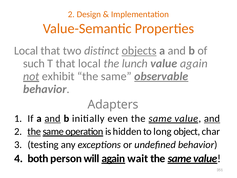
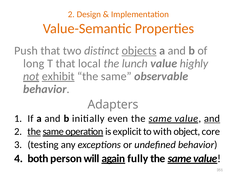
Local at (26, 51): Local -> Push
such: such -> long
value again: again -> highly
exhibit underline: none -> present
observable underline: present -> none
and at (53, 118) underline: present -> none
hidden: hidden -> explicit
long: long -> with
char: char -> core
wait: wait -> fully
